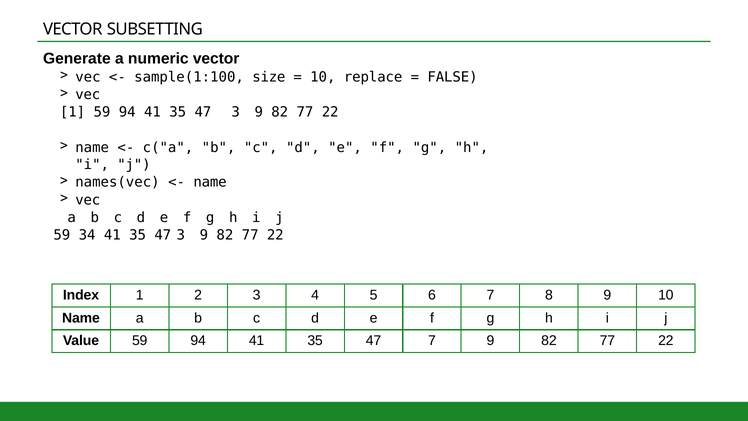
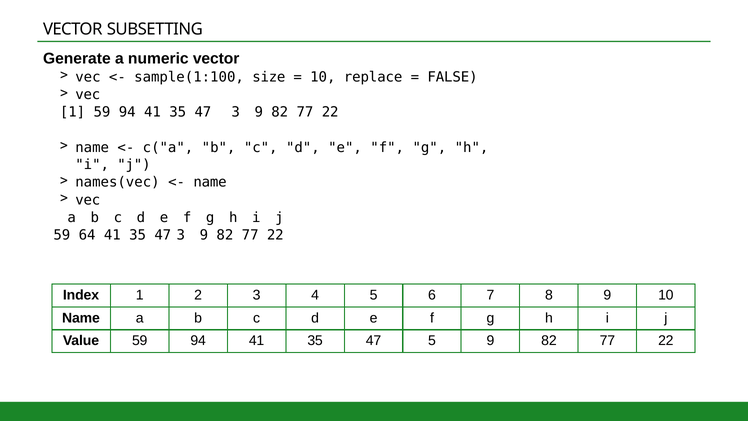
34: 34 -> 64
47 7: 7 -> 5
